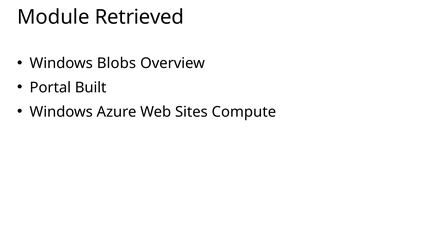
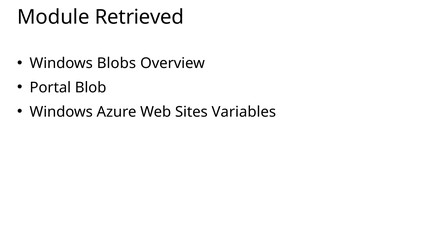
Built: Built -> Blob
Compute: Compute -> Variables
